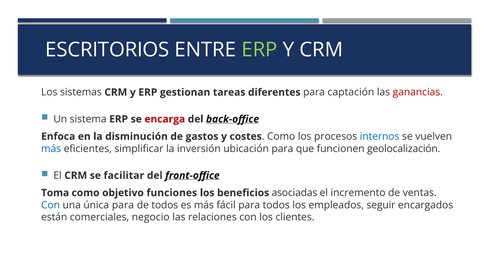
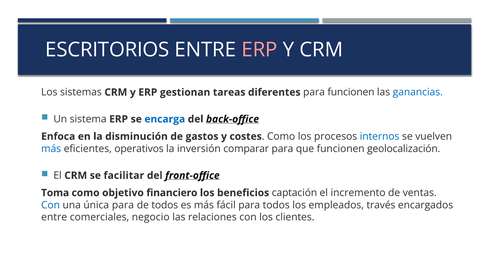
ERP at (260, 50) colour: light green -> pink
para captación: captación -> funcionen
ganancias colour: red -> blue
encarga colour: red -> blue
simplificar: simplificar -> operativos
ubicación: ubicación -> comparar
funciones: funciones -> financiero
asociadas: asociadas -> captación
seguir: seguir -> través
están at (54, 217): están -> entre
